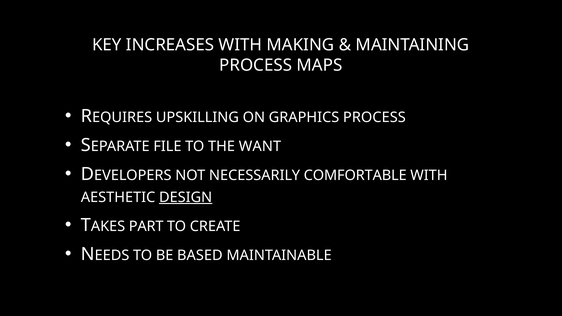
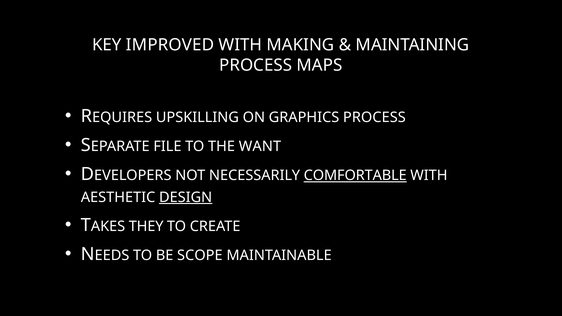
INCREASES: INCREASES -> IMPROVED
COMFORTABLE underline: none -> present
PART: PART -> THEY
BASED: BASED -> SCOPE
